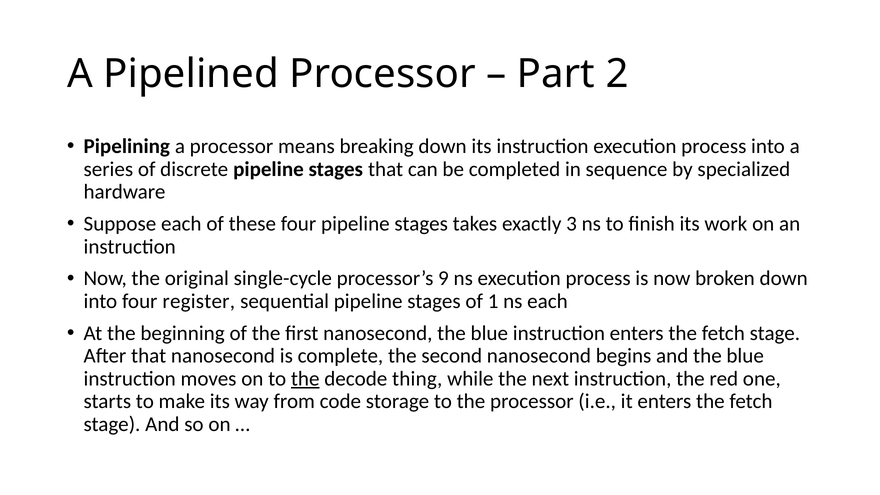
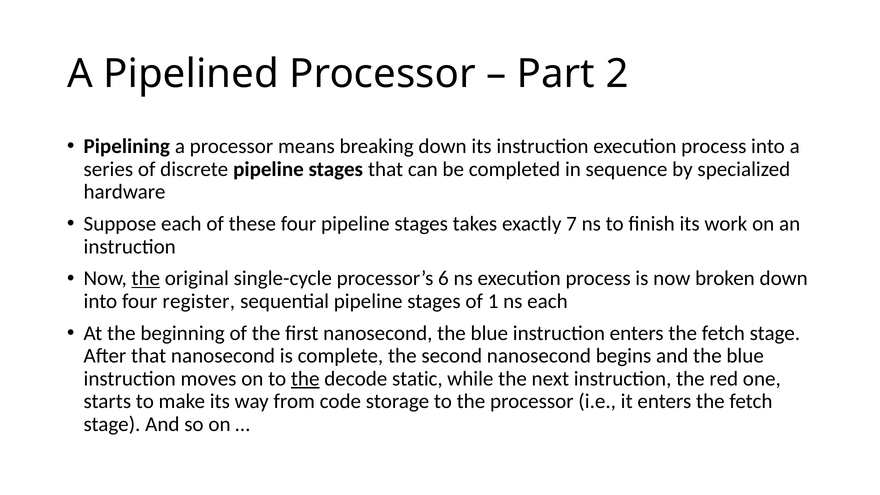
3: 3 -> 7
the at (146, 278) underline: none -> present
9: 9 -> 6
thing: thing -> static
